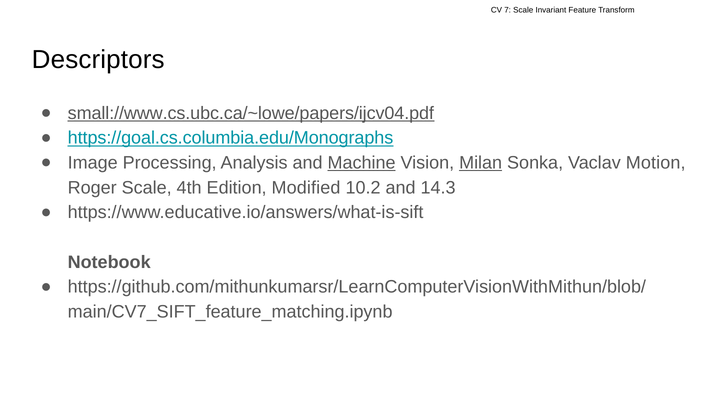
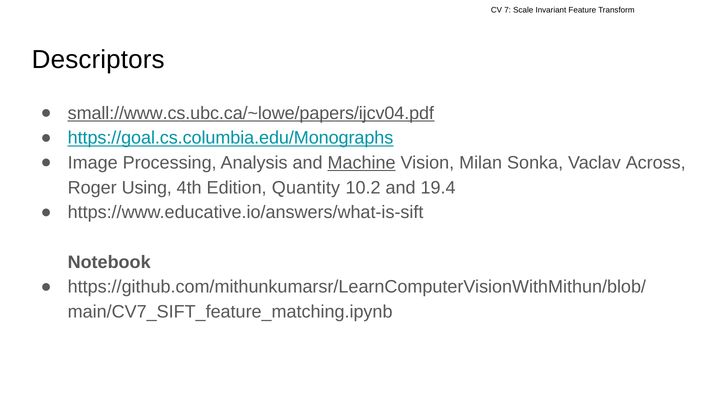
Milan underline: present -> none
Motion: Motion -> Across
Roger Scale: Scale -> Using
Modified: Modified -> Quantity
14.3: 14.3 -> 19.4
